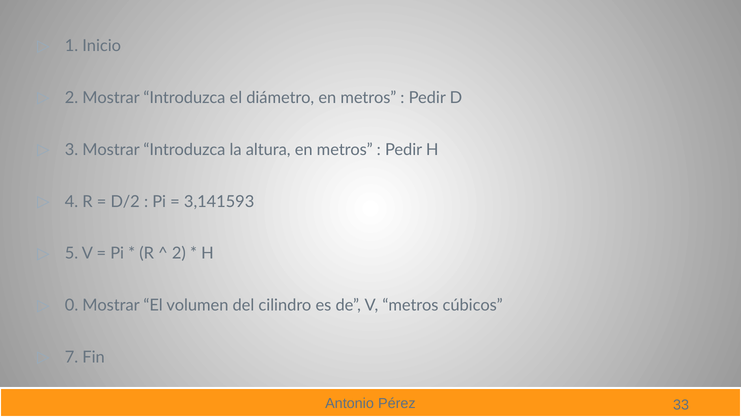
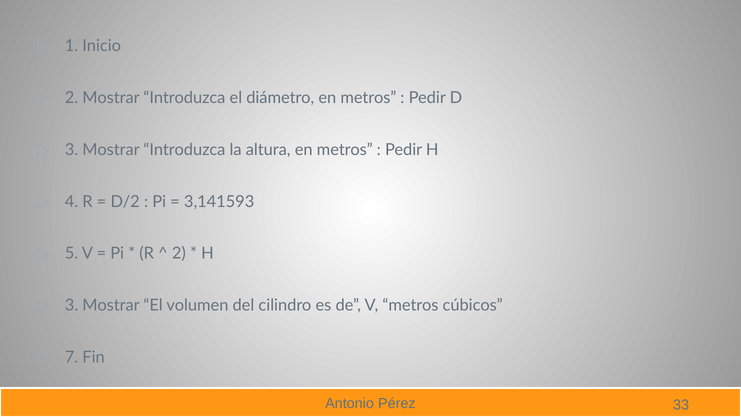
0 at (72, 305): 0 -> 3
